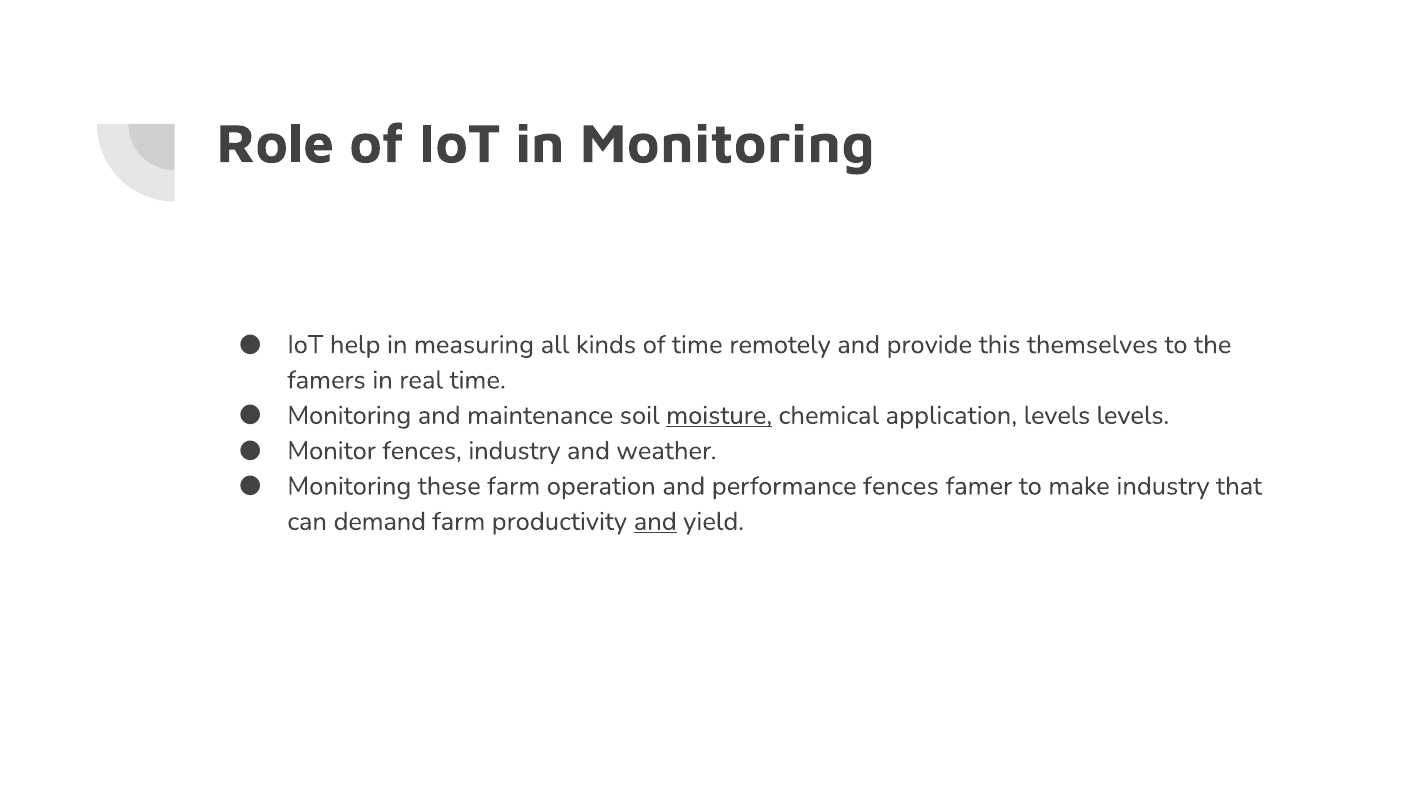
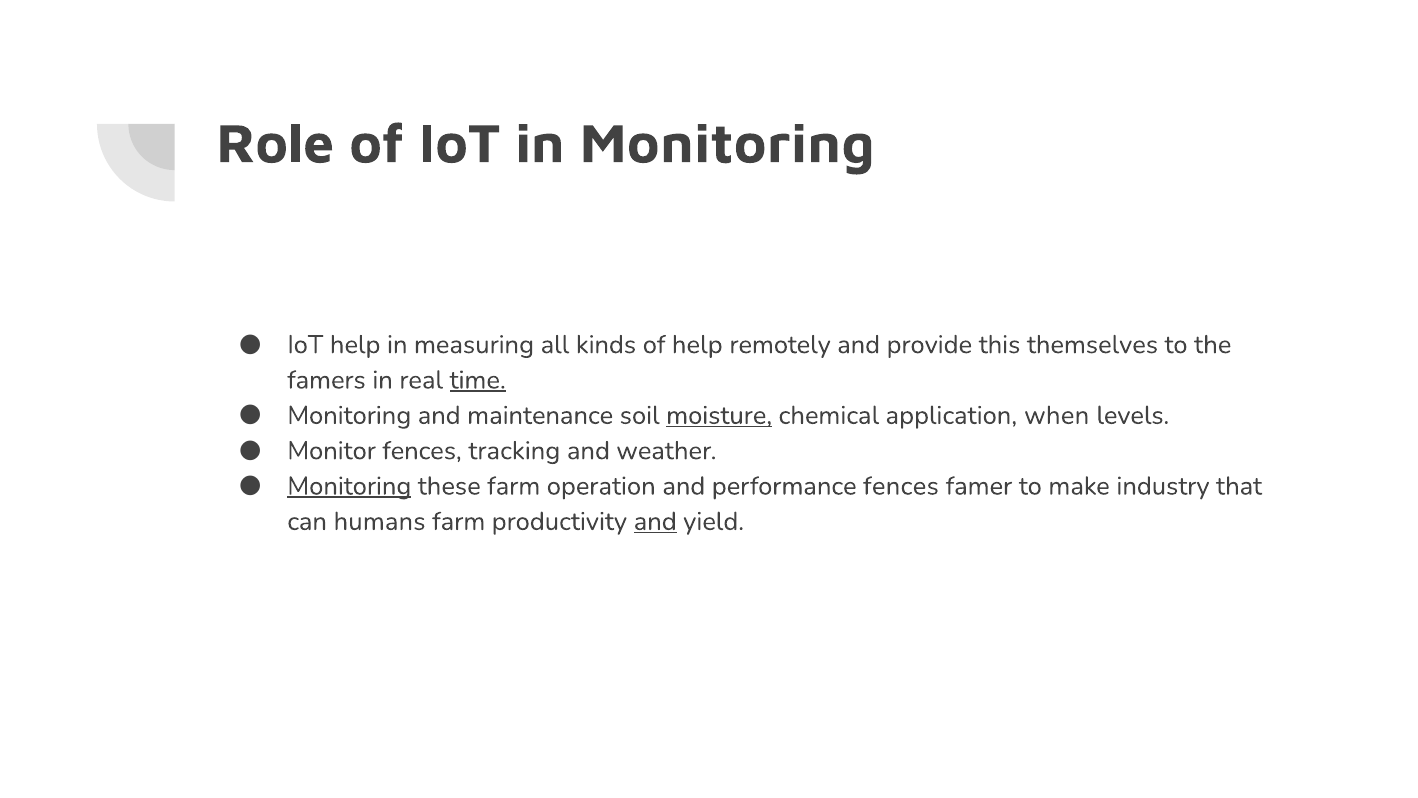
of time: time -> help
time at (478, 380) underline: none -> present
application levels: levels -> when
fences industry: industry -> tracking
Monitoring at (349, 486) underline: none -> present
demand: demand -> humans
